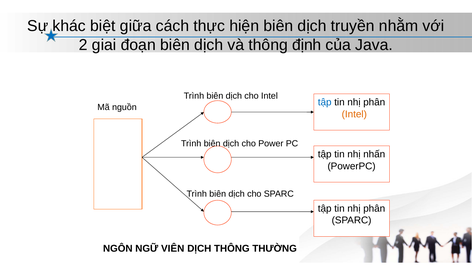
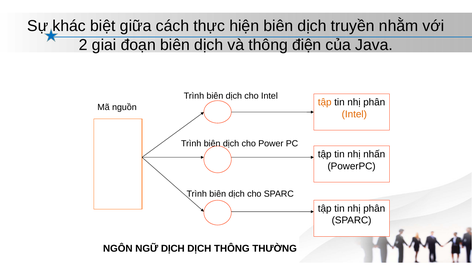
định: định -> điện
tập at (325, 102) colour: blue -> orange
NGỮ VIÊN: VIÊN -> DỊCH
